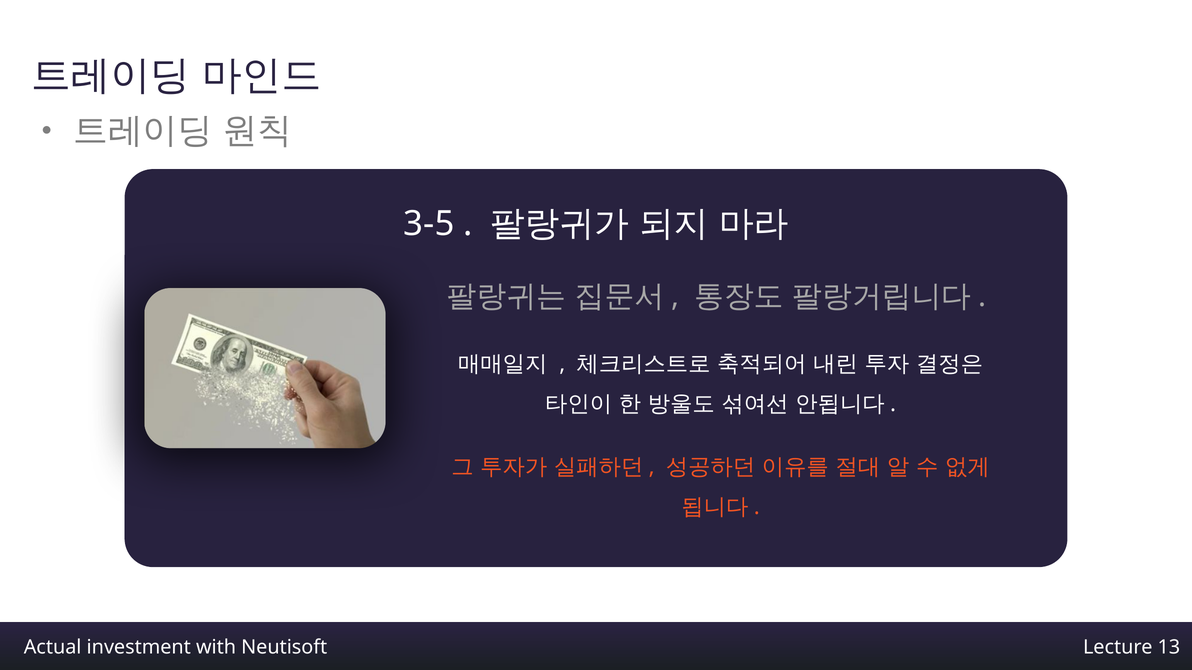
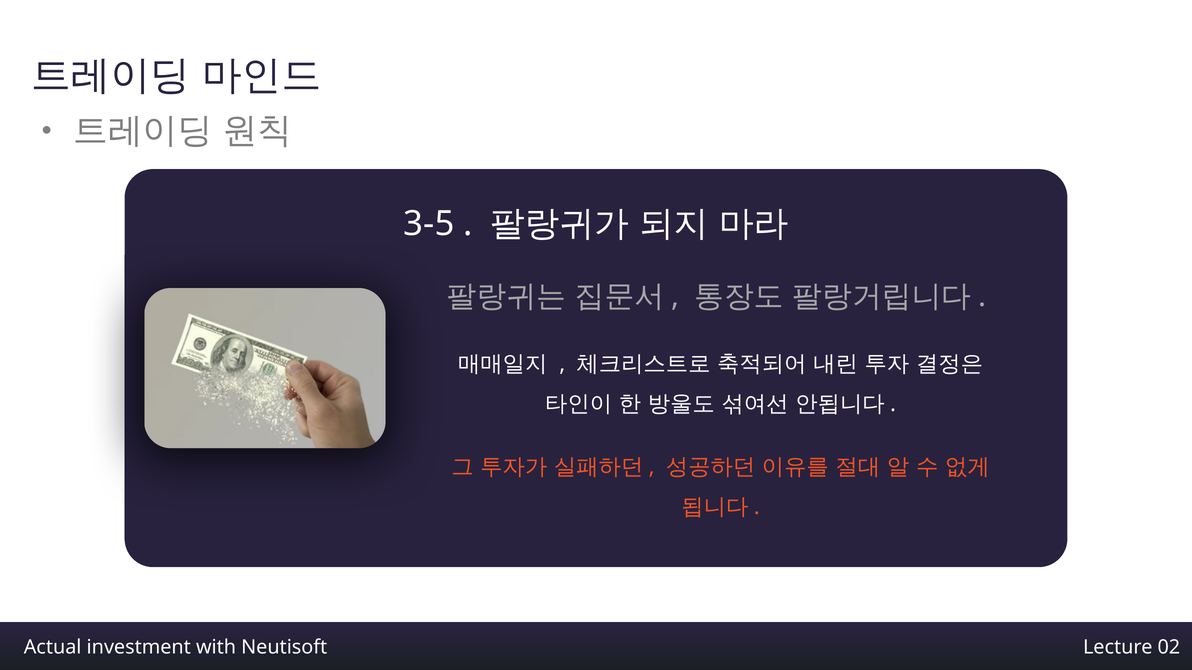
13: 13 -> 02
